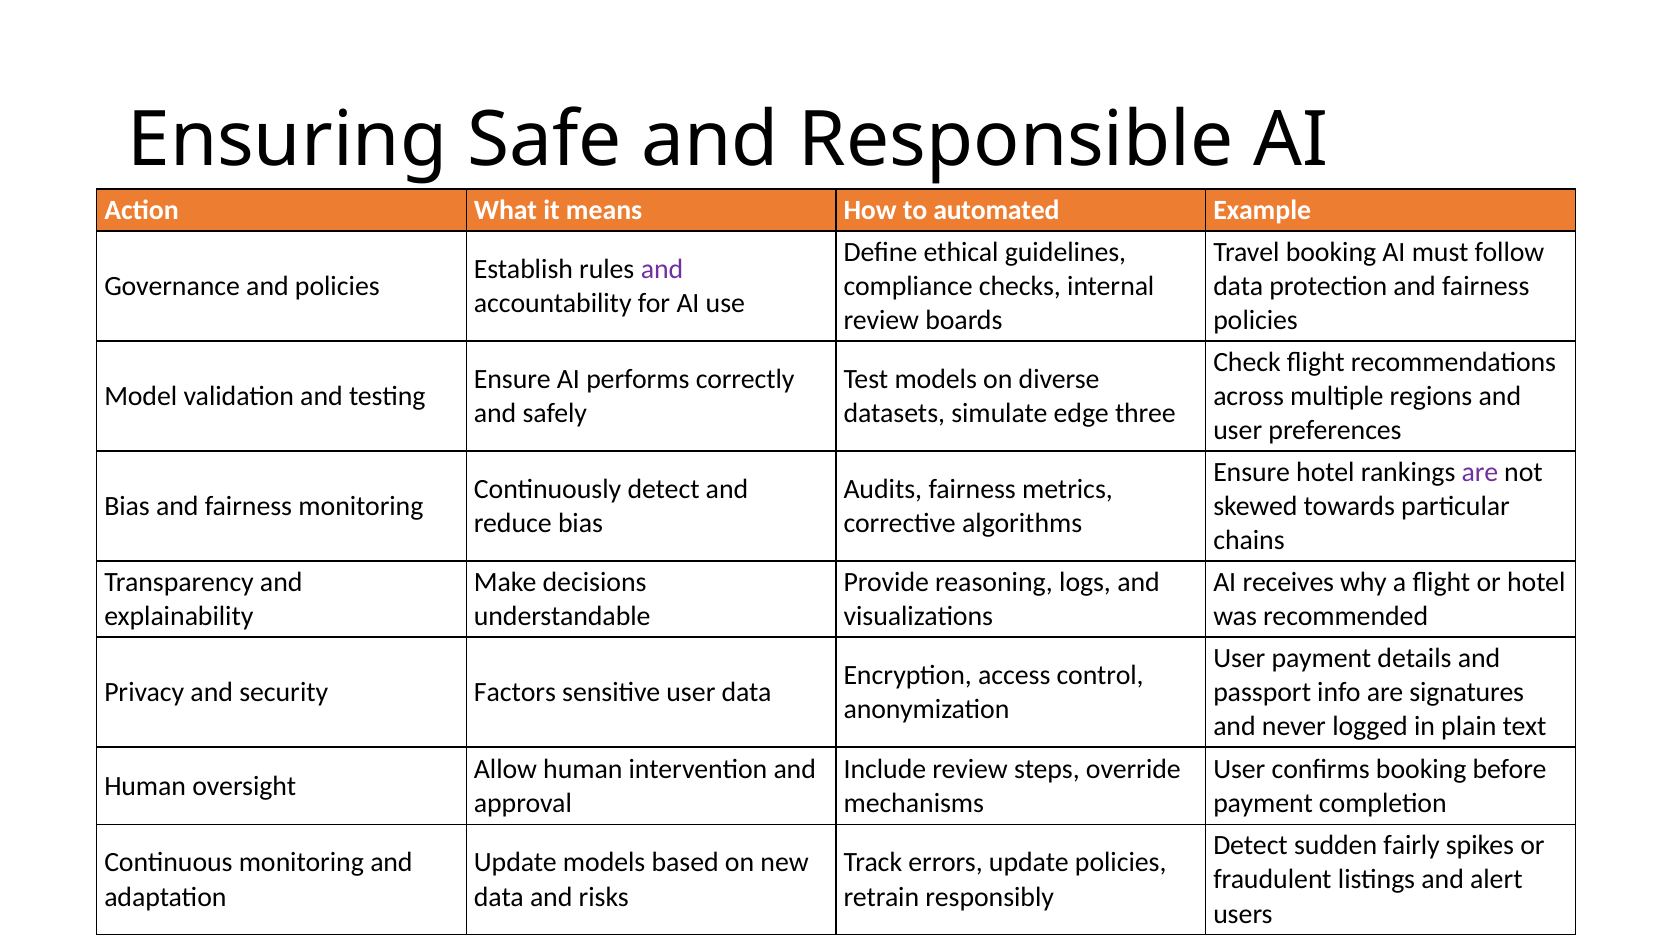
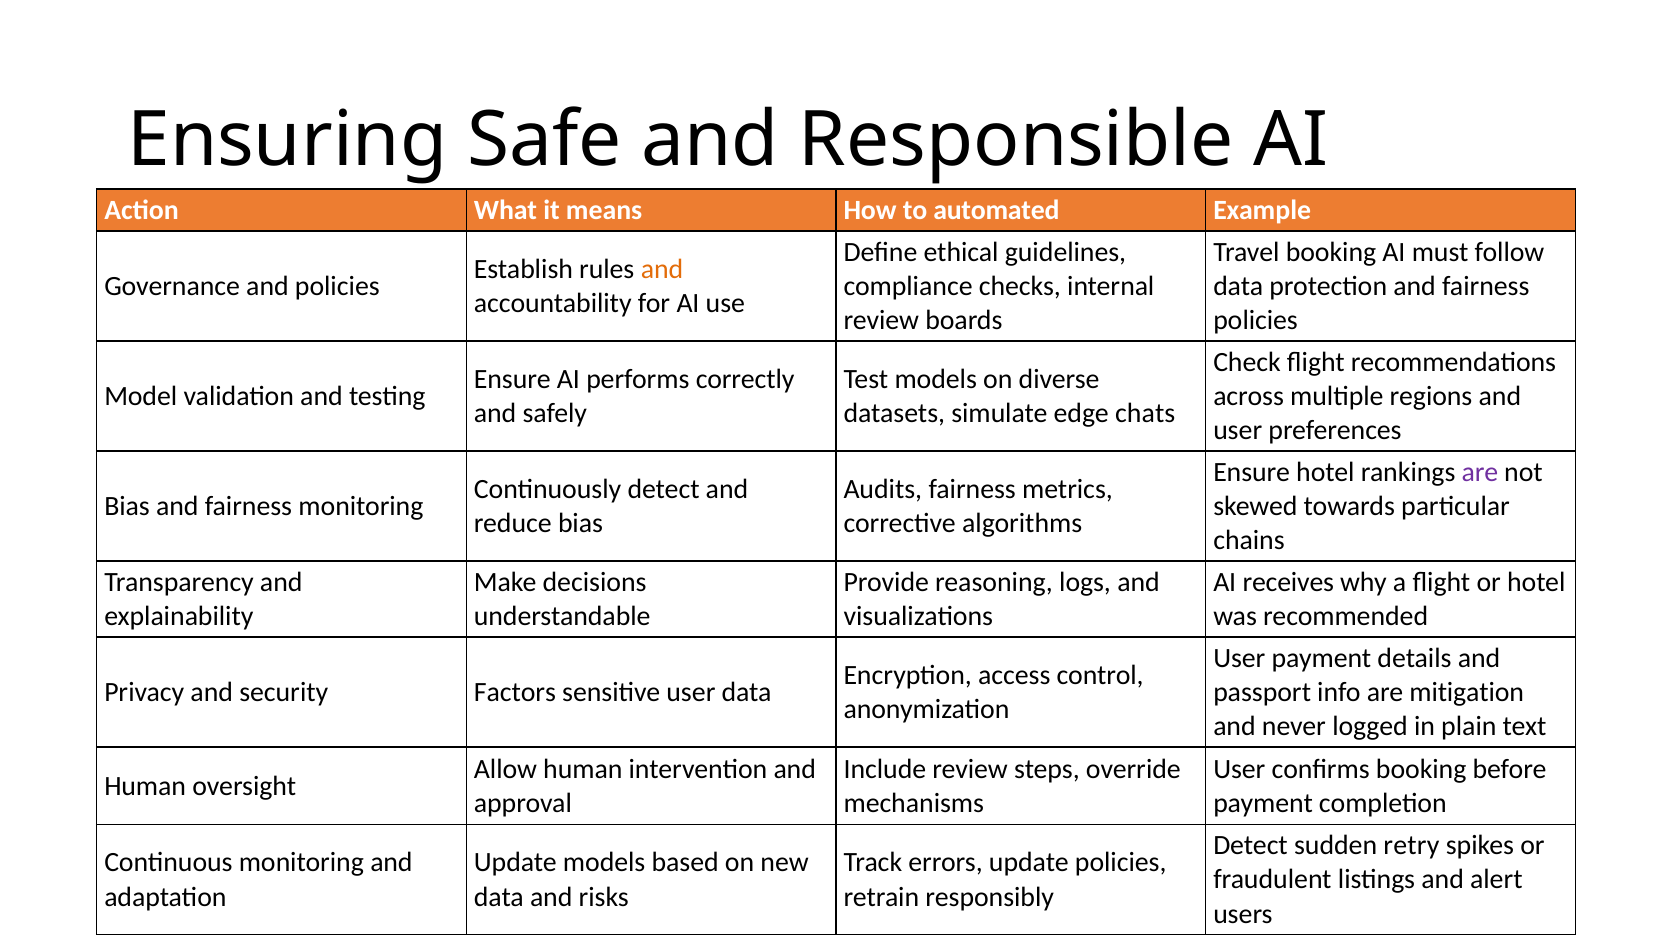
and at (662, 269) colour: purple -> orange
three: three -> chats
signatures: signatures -> mitigation
fairly: fairly -> retry
